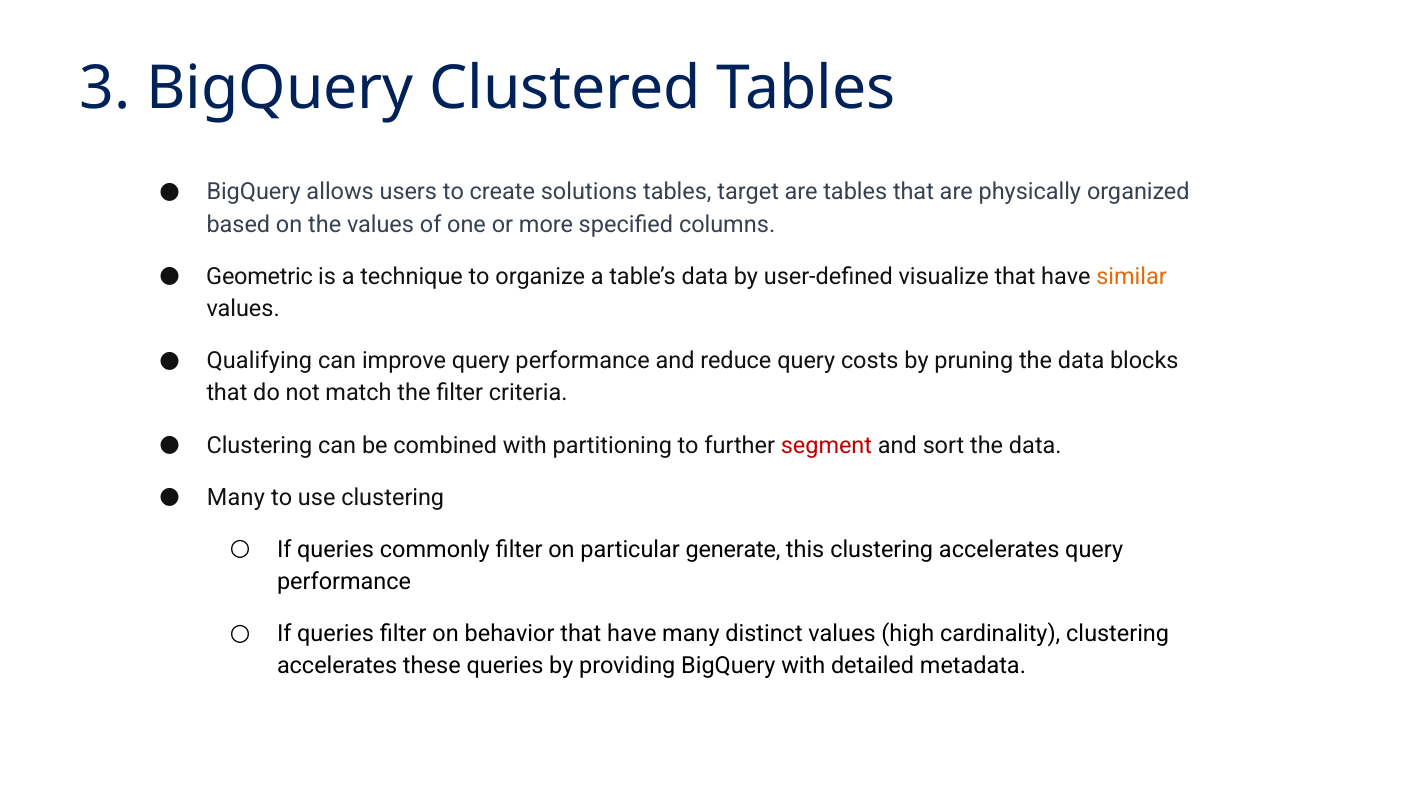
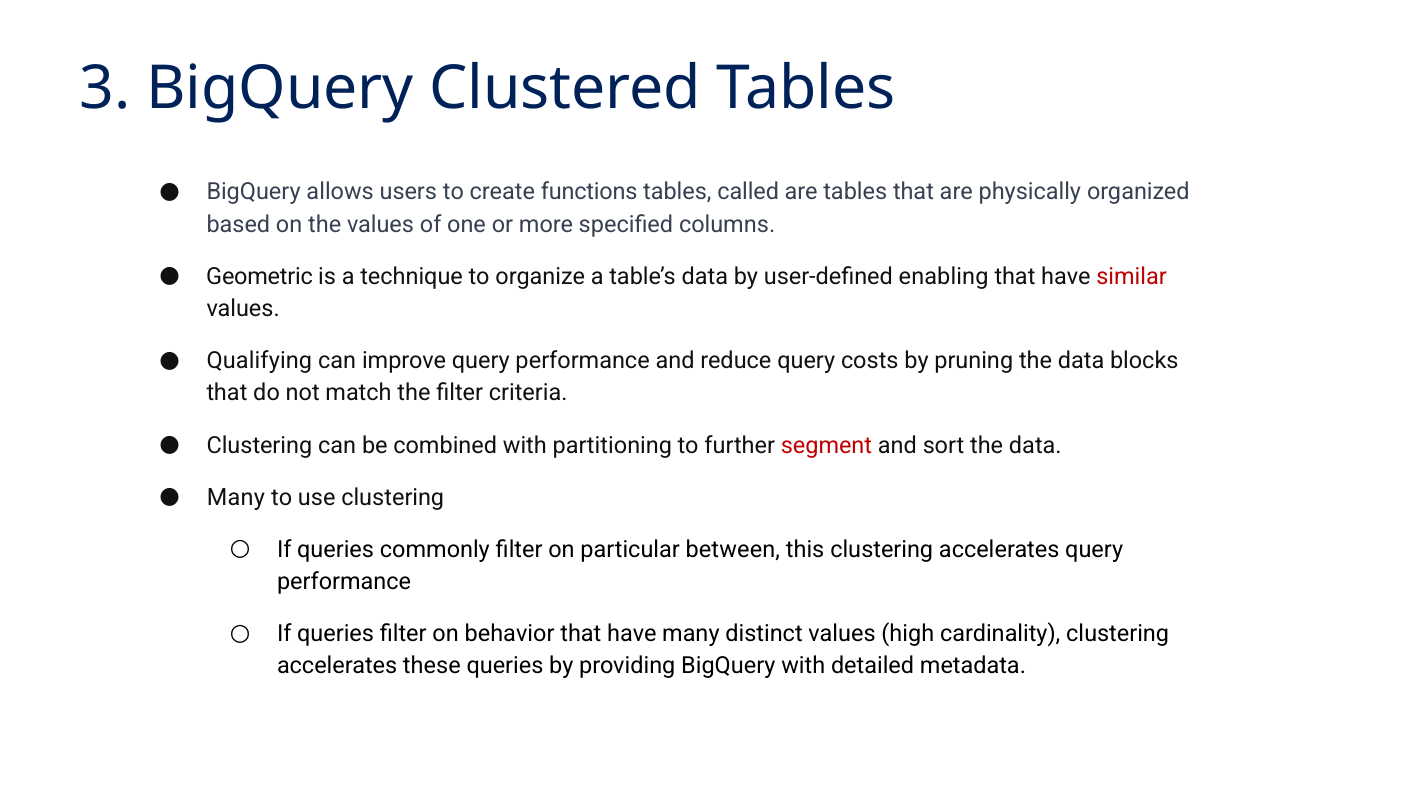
solutions: solutions -> functions
target: target -> called
visualize: visualize -> enabling
similar colour: orange -> red
generate: generate -> between
